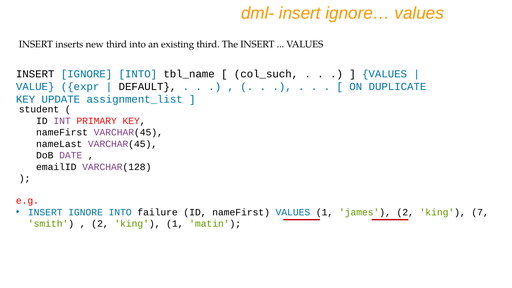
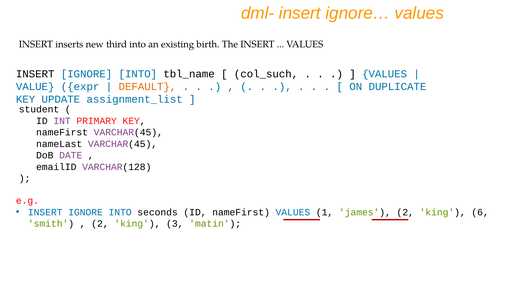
existing third: third -> birth
DEFAULT colour: black -> orange
failure: failure -> seconds
7: 7 -> 6
king 1: 1 -> 3
